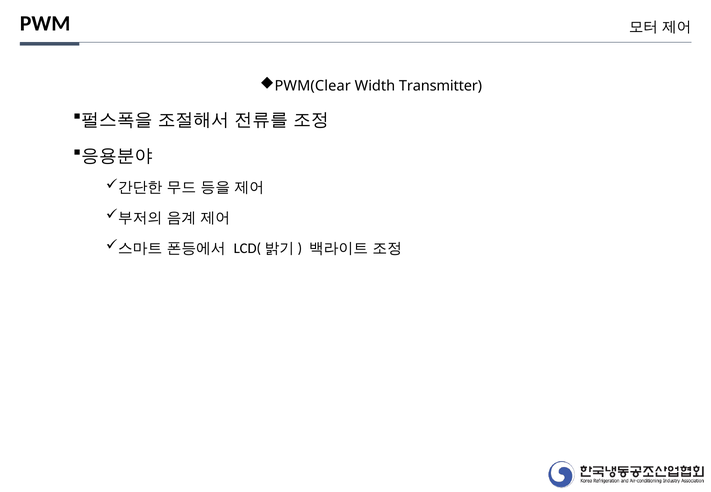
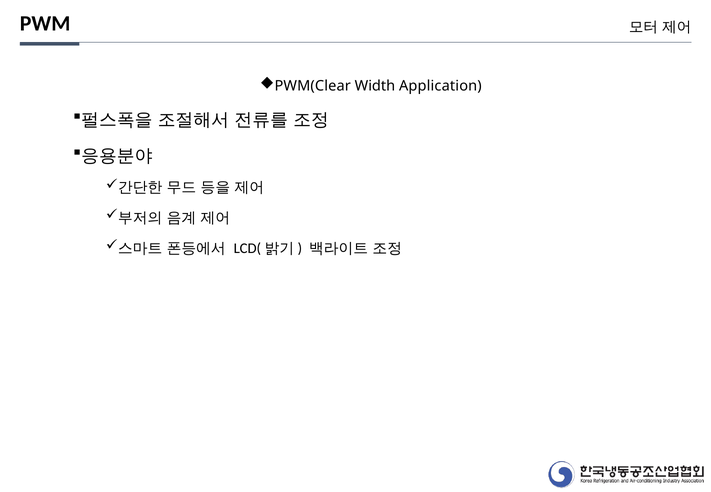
Transmitter: Transmitter -> Application
